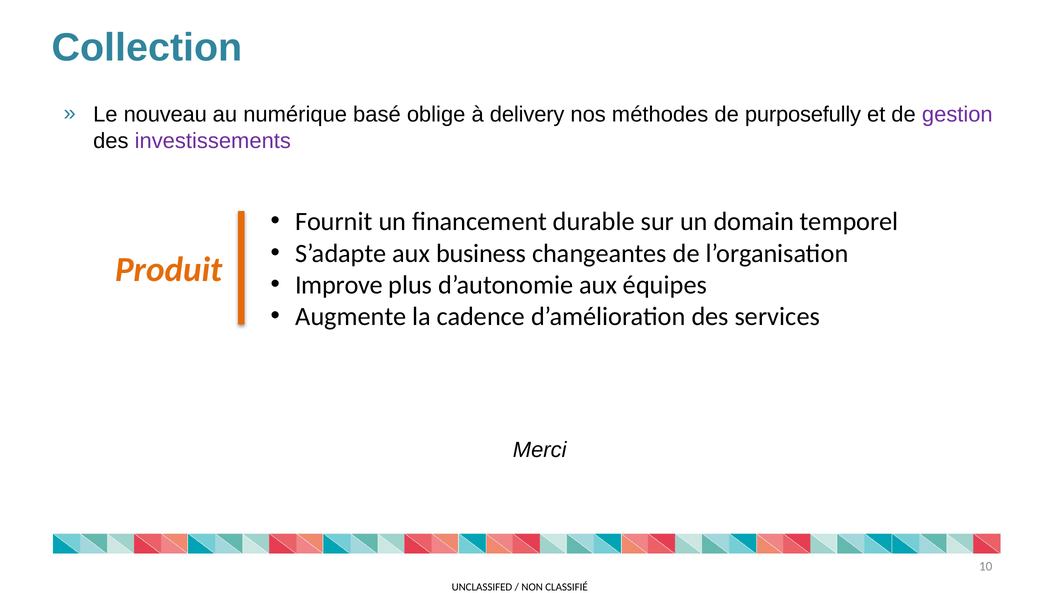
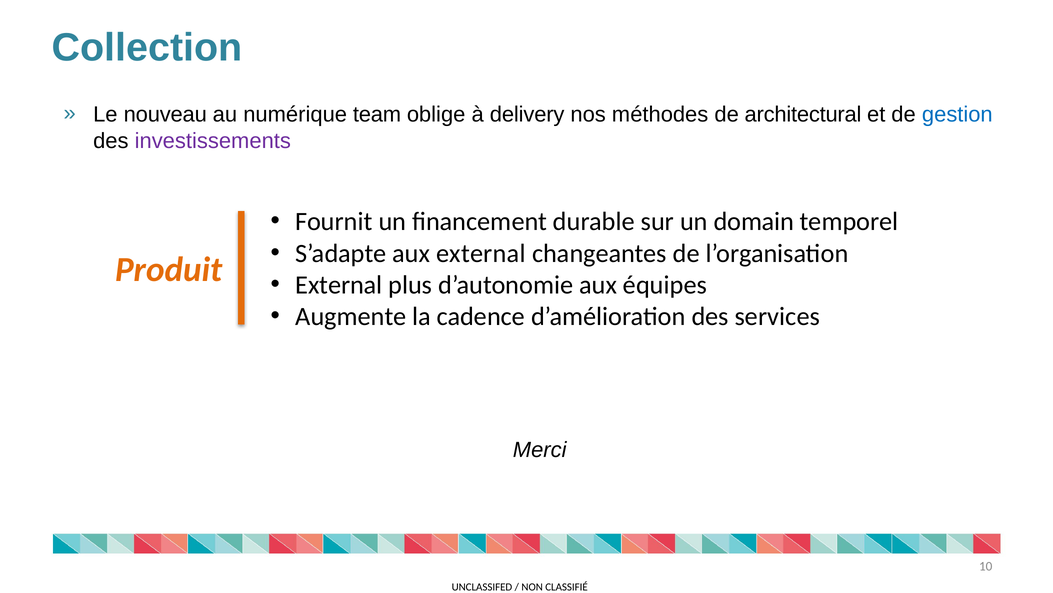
basé: basé -> team
purposefully: purposefully -> architectural
gestion colour: purple -> blue
aux business: business -> external
Improve at (339, 285): Improve -> External
